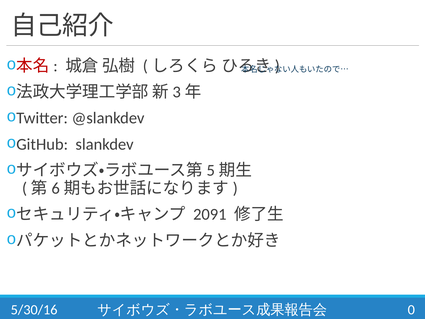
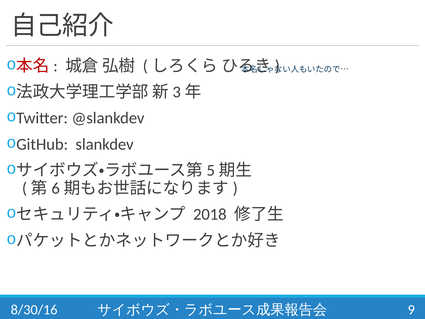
2091: 2091 -> 2018
5/30/16: 5/30/16 -> 8/30/16
0: 0 -> 9
